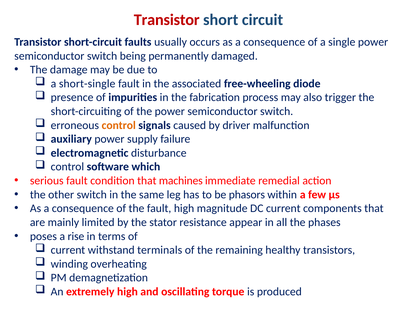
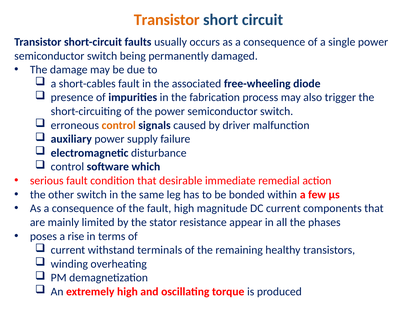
Transistor at (167, 20) colour: red -> orange
short-single: short-single -> short-cables
machines: machines -> desirable
phasors: phasors -> bonded
